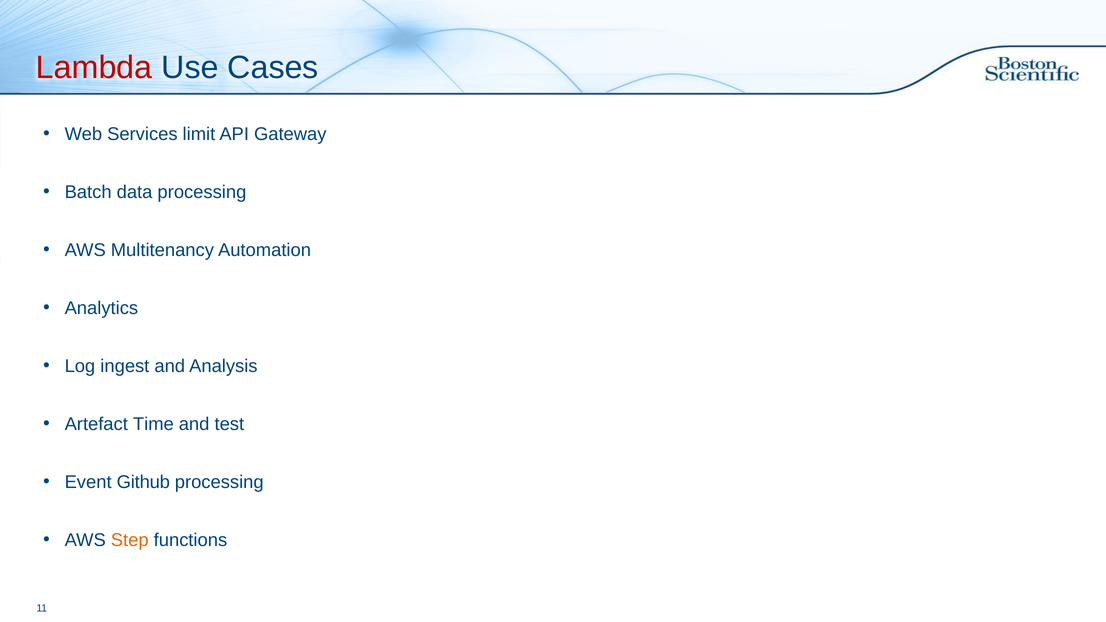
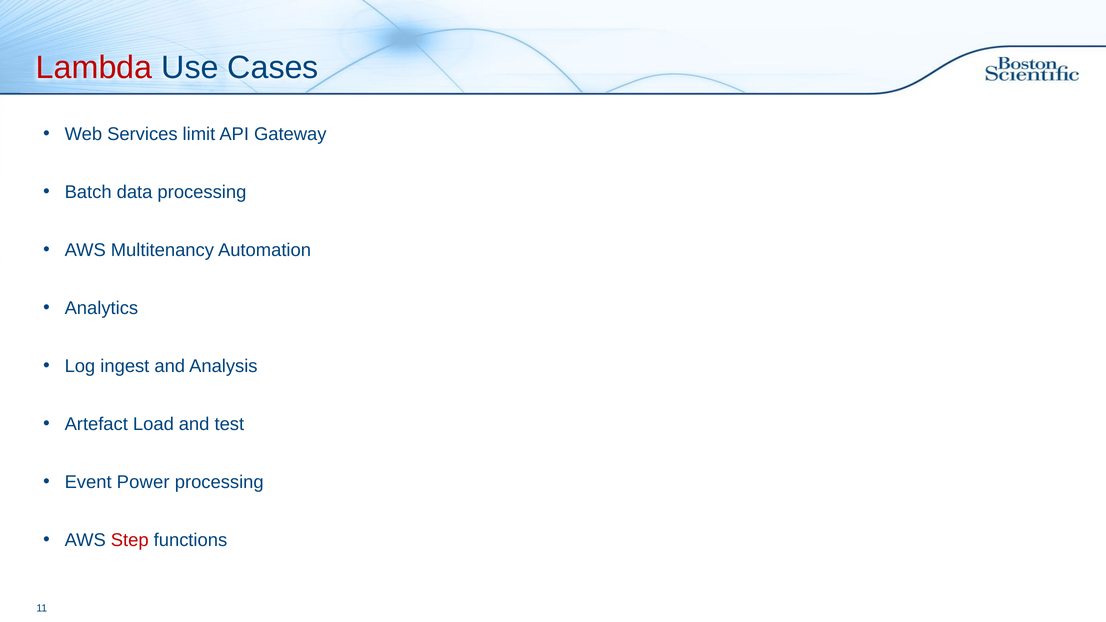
Time: Time -> Load
Github: Github -> Power
Step colour: orange -> red
